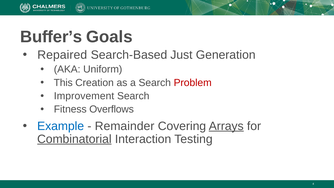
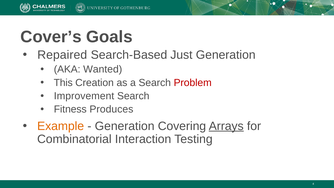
Buffer’s: Buffer’s -> Cover’s
Uniform: Uniform -> Wanted
Overflows: Overflows -> Produces
Example colour: blue -> orange
Remainder at (125, 126): Remainder -> Generation
Combinatorial underline: present -> none
